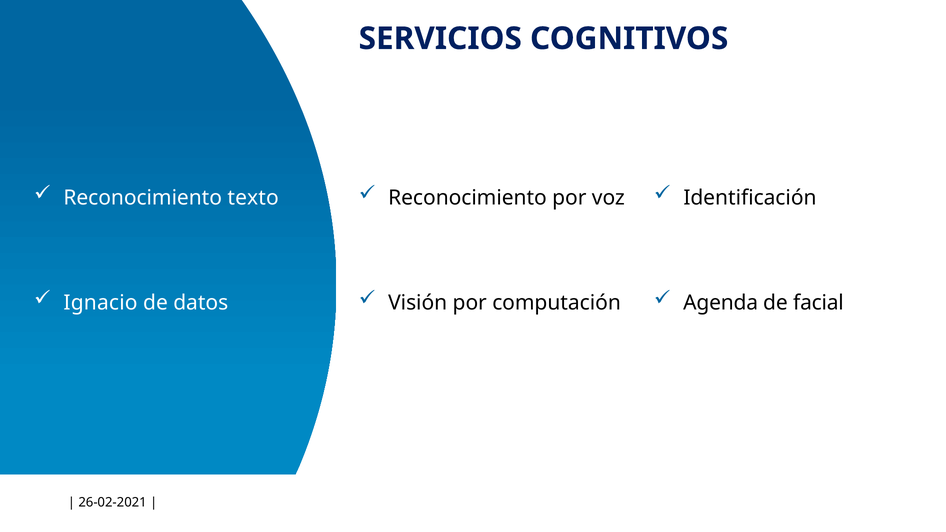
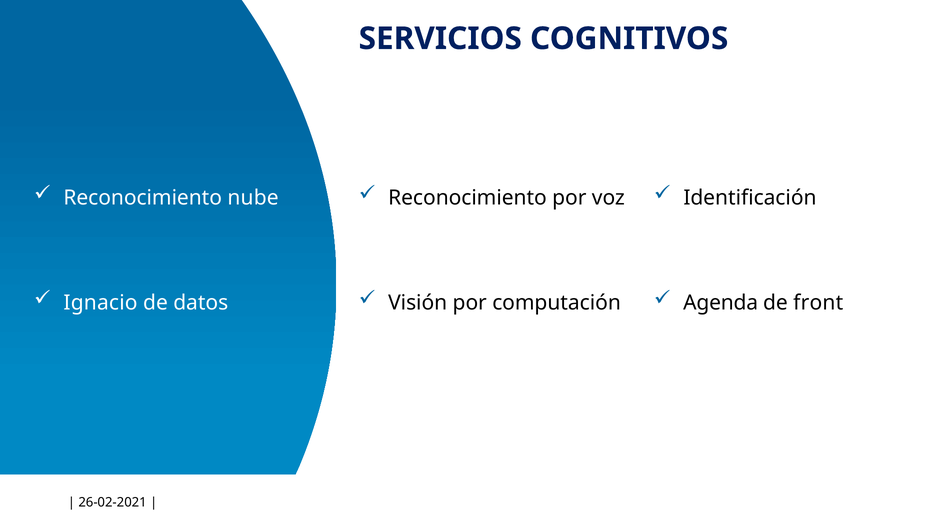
texto: texto -> nube
facial: facial -> front
